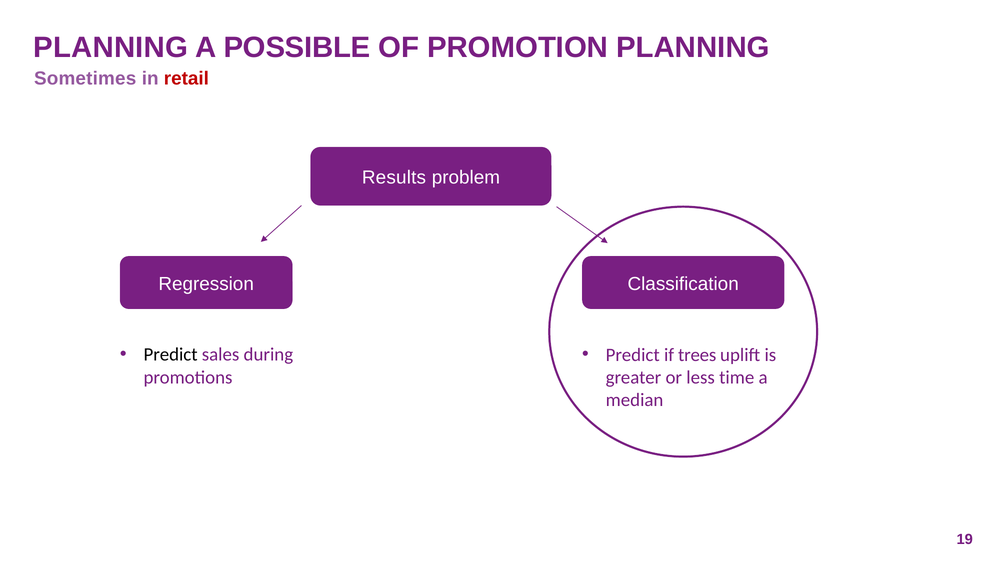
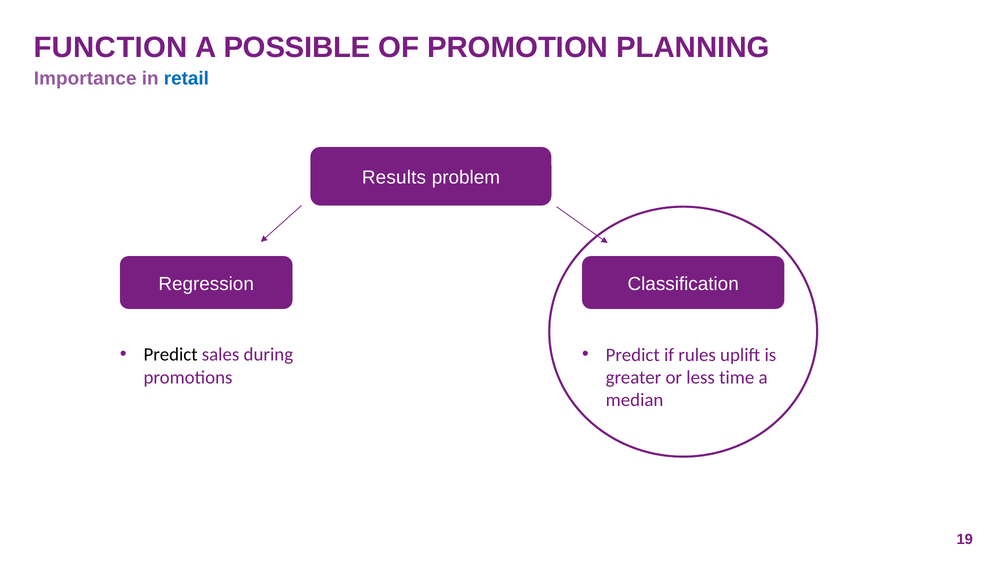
PLANNING at (111, 48): PLANNING -> FUNCTION
Sometimes: Sometimes -> Importance
retail colour: red -> blue
trees: trees -> rules
